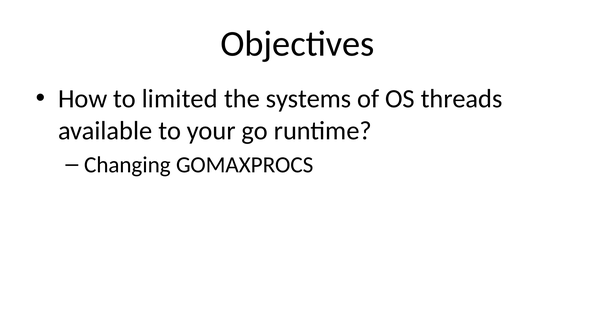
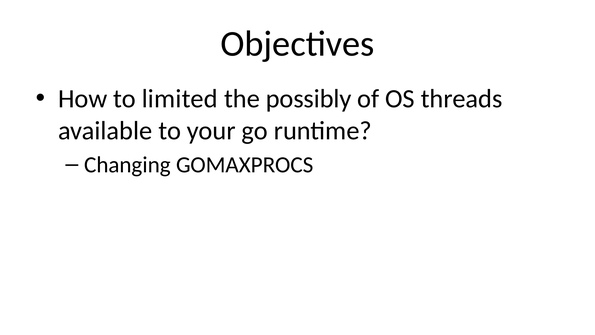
systems: systems -> possibly
